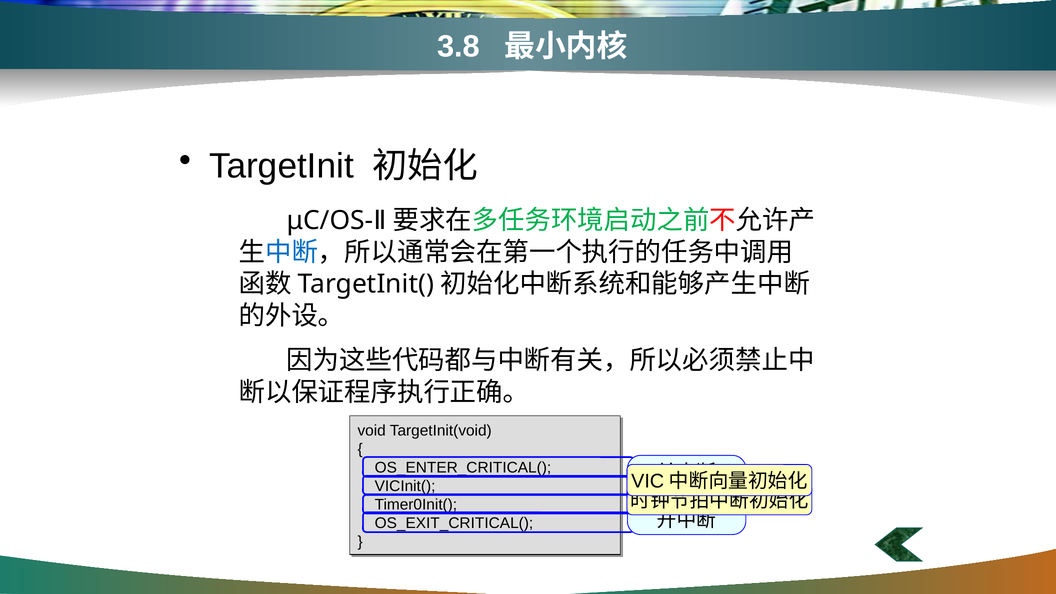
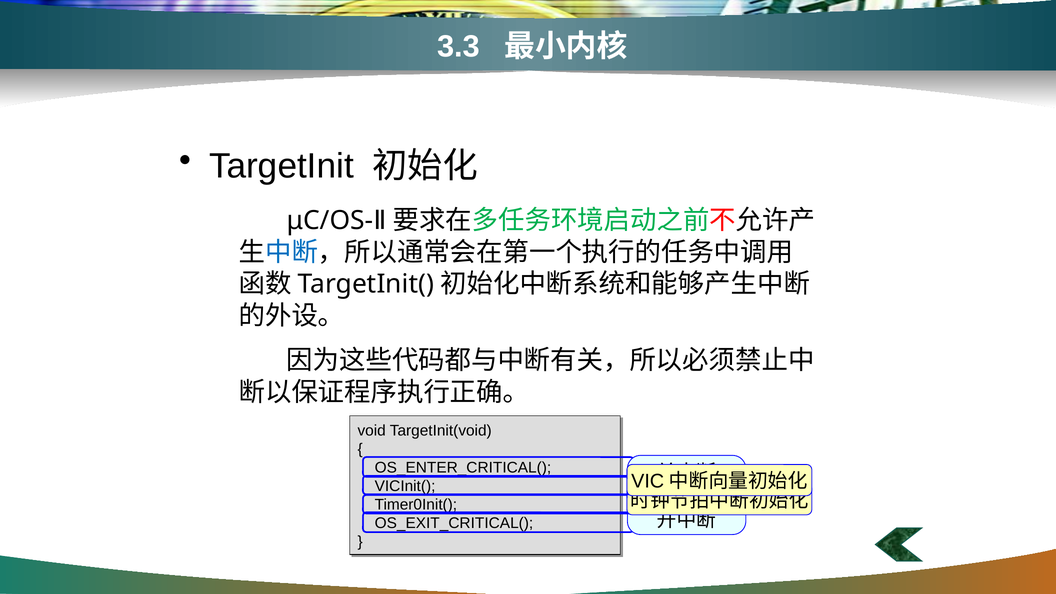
3.8: 3.8 -> 3.3
